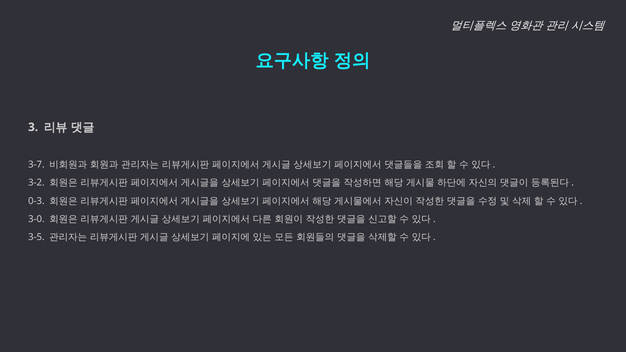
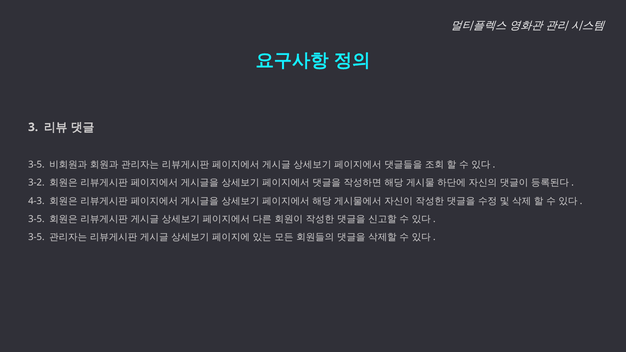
3-7 at (36, 165): 3-7 -> 3-5
0-3: 0-3 -> 4-3
3-0 at (36, 219): 3-0 -> 3-5
